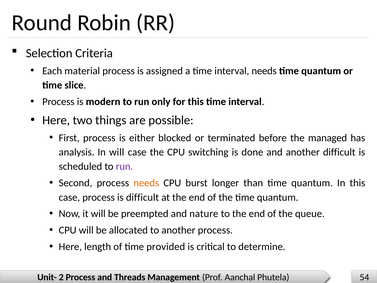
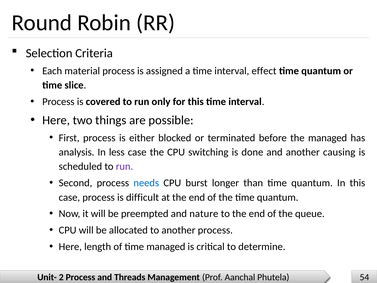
interval needs: needs -> effect
modern: modern -> covered
In will: will -> less
another difficult: difficult -> causing
needs at (146, 183) colour: orange -> blue
time provided: provided -> managed
